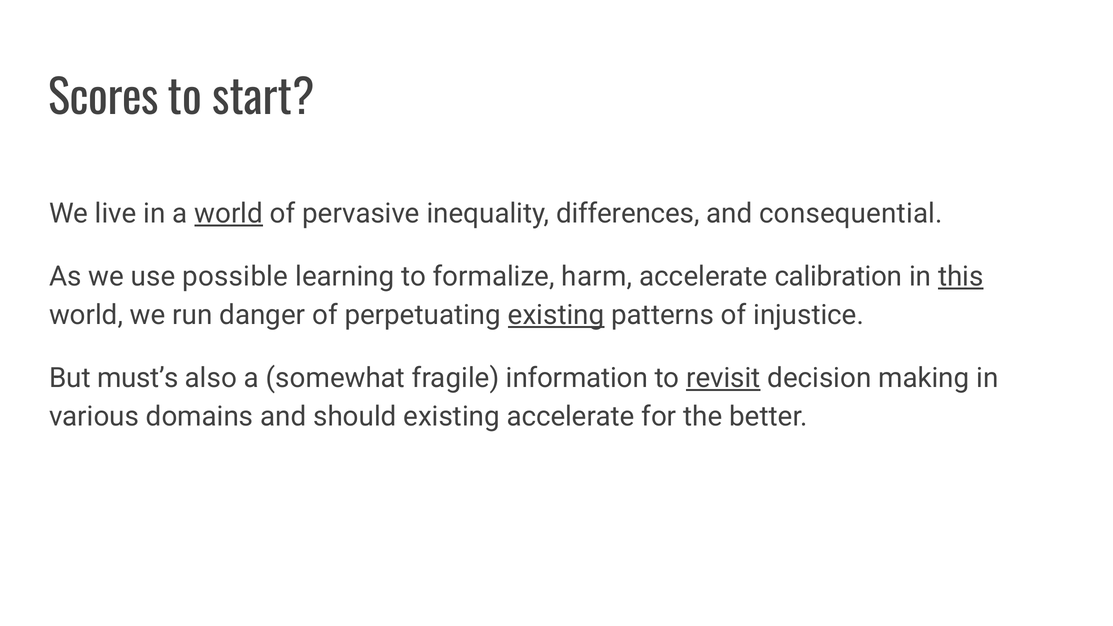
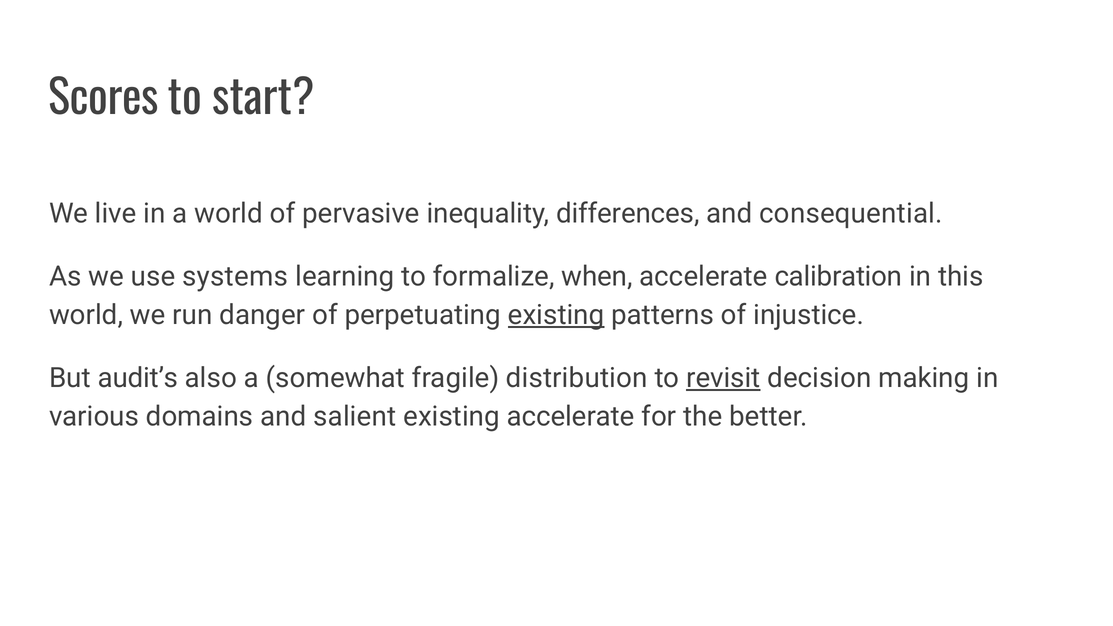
world at (229, 214) underline: present -> none
possible: possible -> systems
harm: harm -> when
this underline: present -> none
must’s: must’s -> audit’s
information: information -> distribution
should: should -> salient
